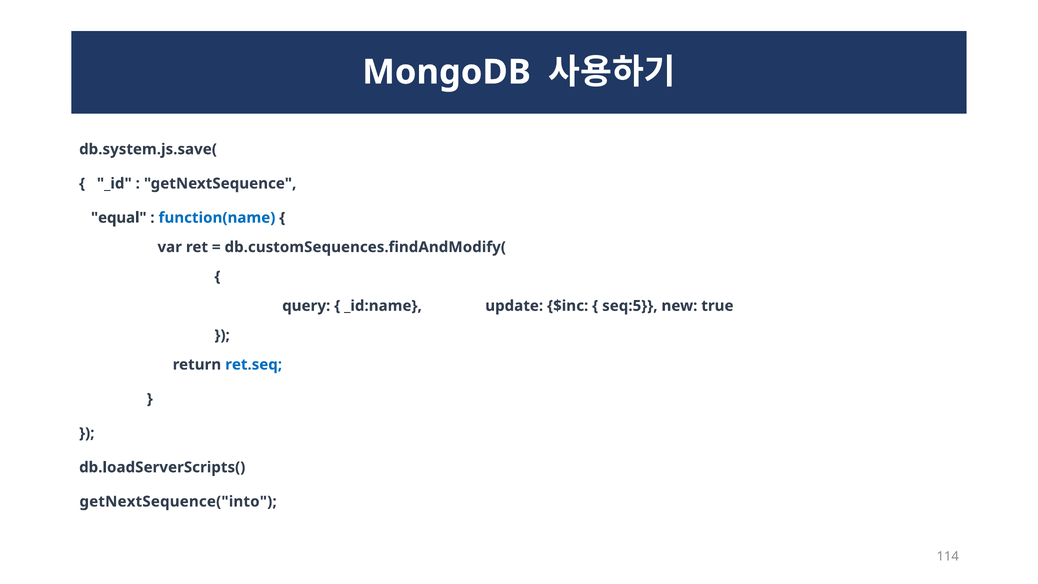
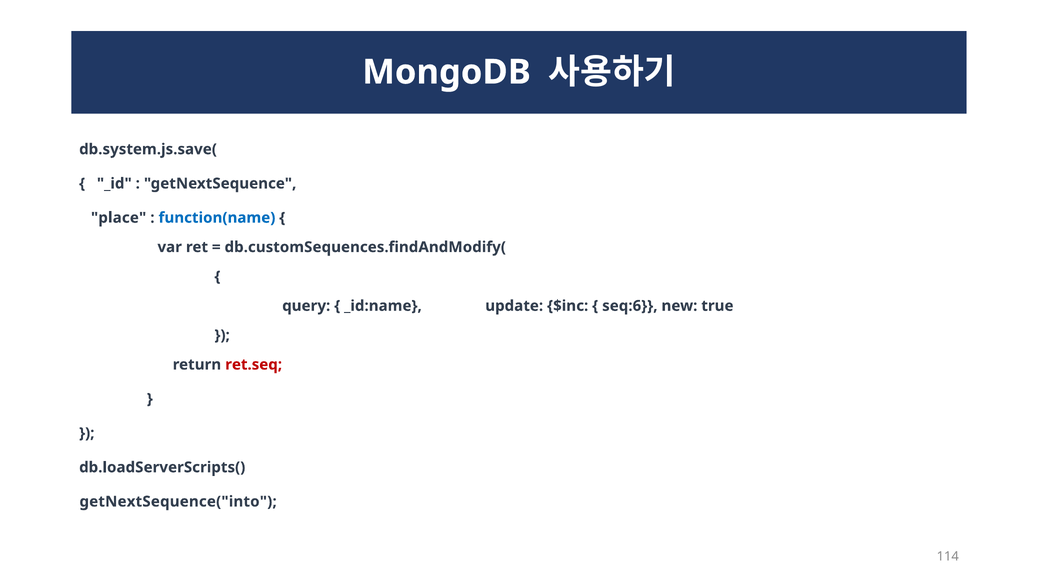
equal: equal -> place
seq:5: seq:5 -> seq:6
ret.seq colour: blue -> red
